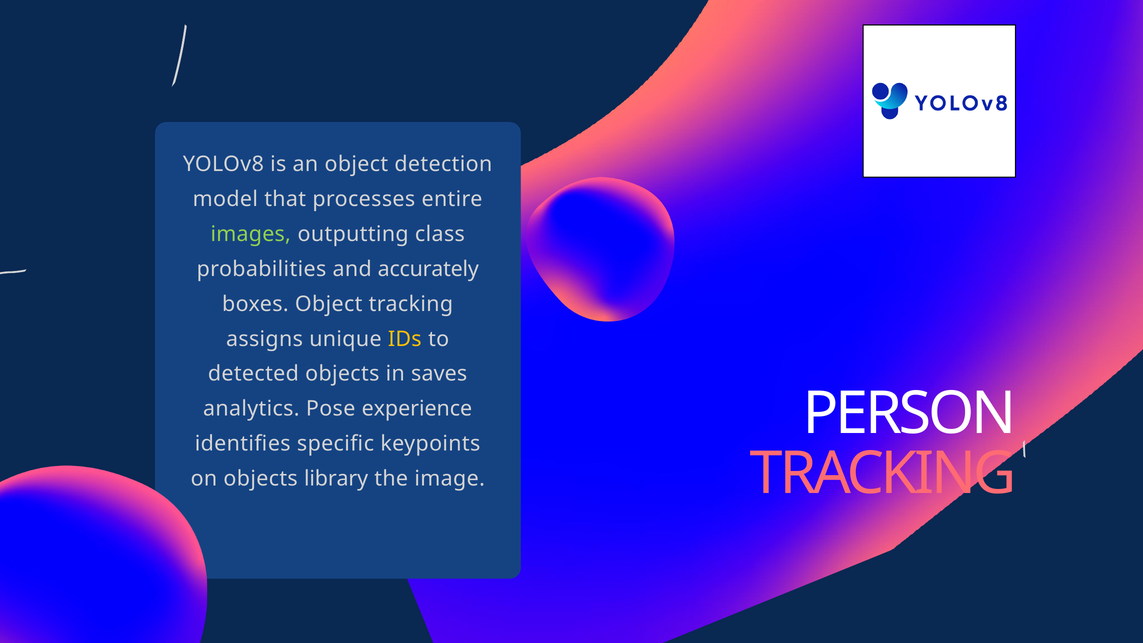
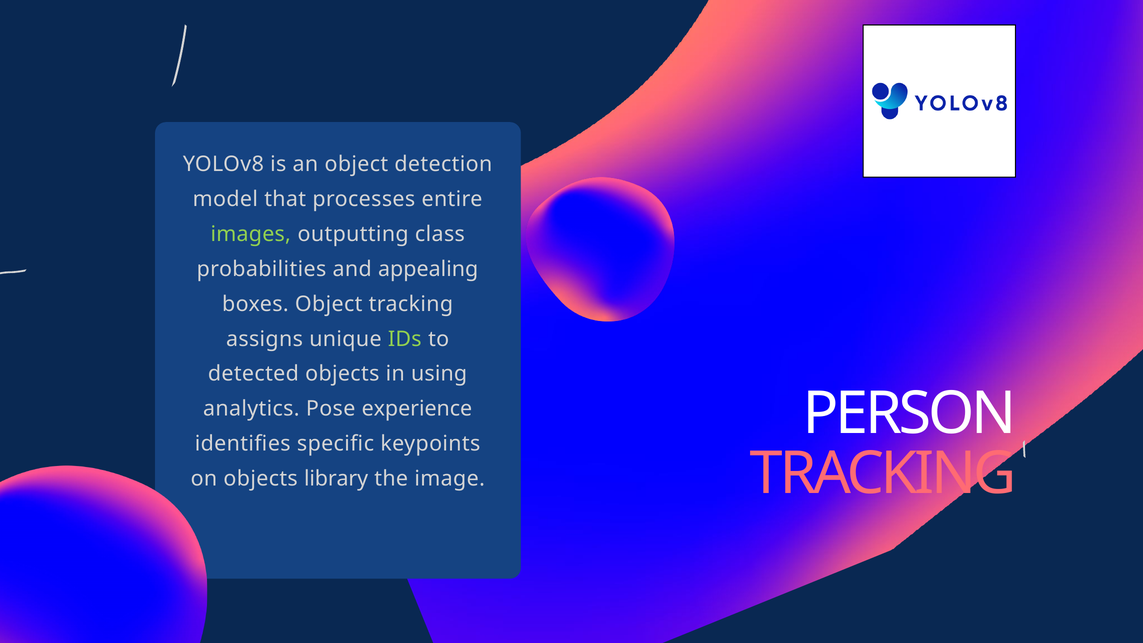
accurately: accurately -> appealing
IDs colour: yellow -> light green
saves: saves -> using
